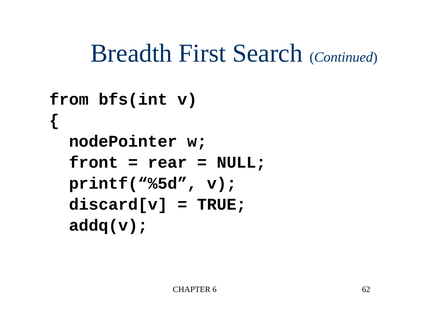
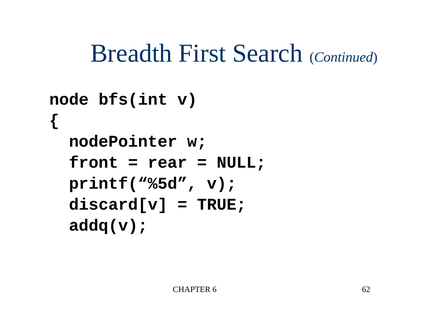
from: from -> node
